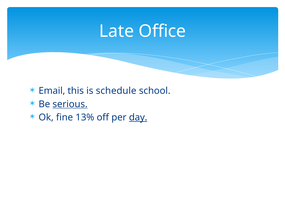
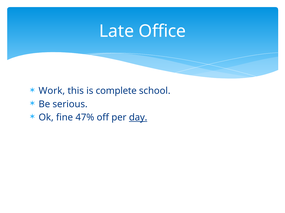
Email: Email -> Work
schedule: schedule -> complete
serious underline: present -> none
13%: 13% -> 47%
